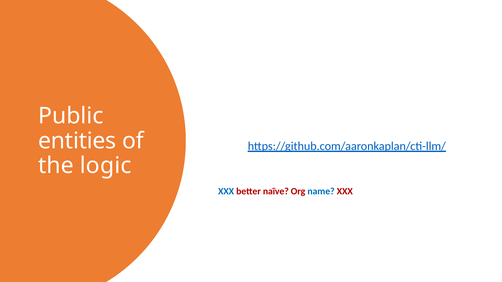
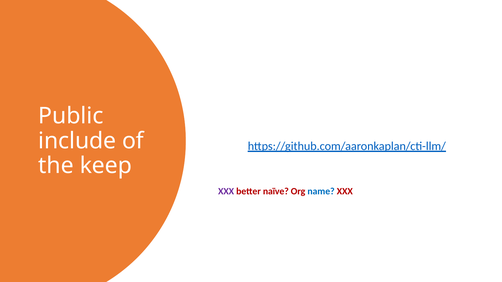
entities: entities -> include
logic: logic -> keep
XXX at (226, 192) colour: blue -> purple
